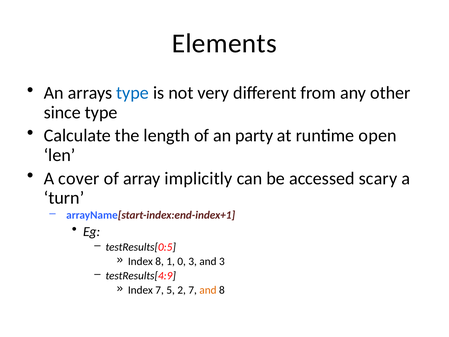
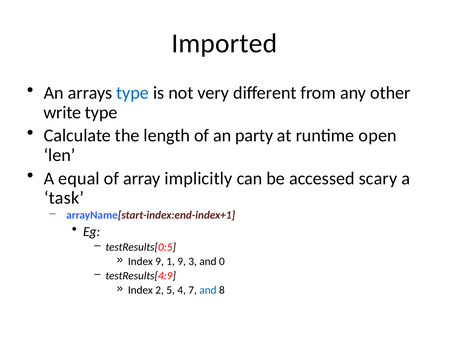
Elements: Elements -> Imported
since: since -> write
cover: cover -> equal
turn: turn -> task
Index 8: 8 -> 9
1 0: 0 -> 9
and 3: 3 -> 0
Index 7: 7 -> 2
2: 2 -> 4
and at (208, 290) colour: orange -> blue
